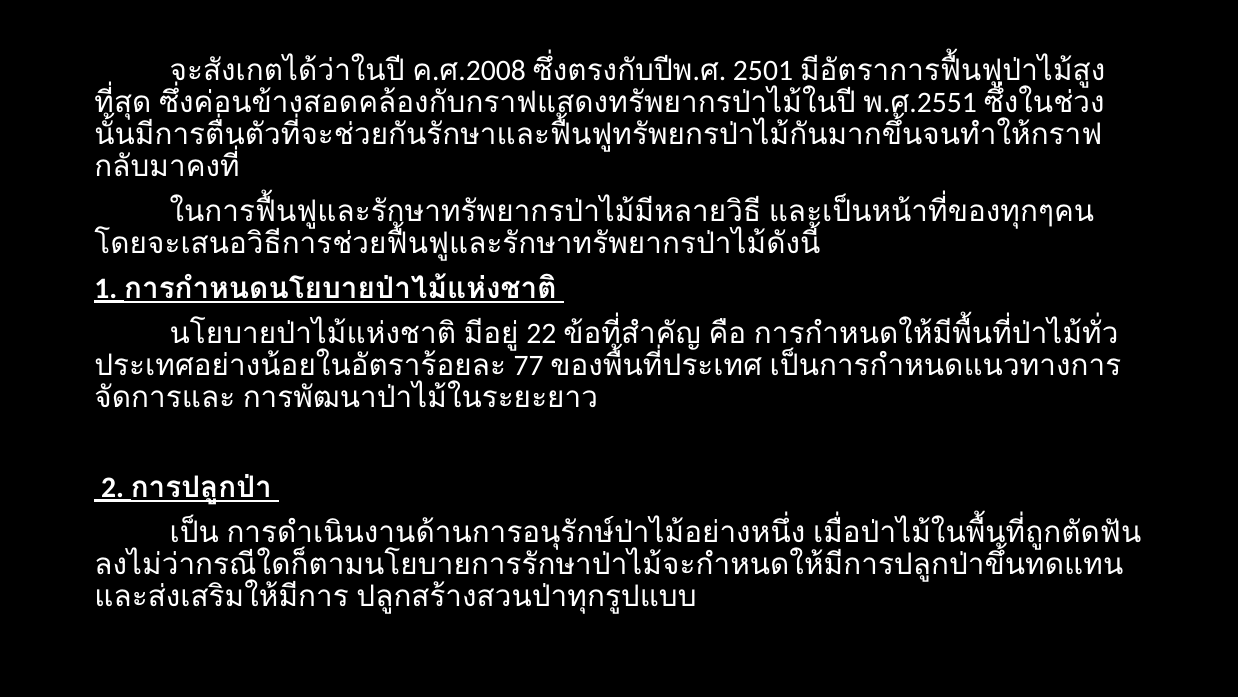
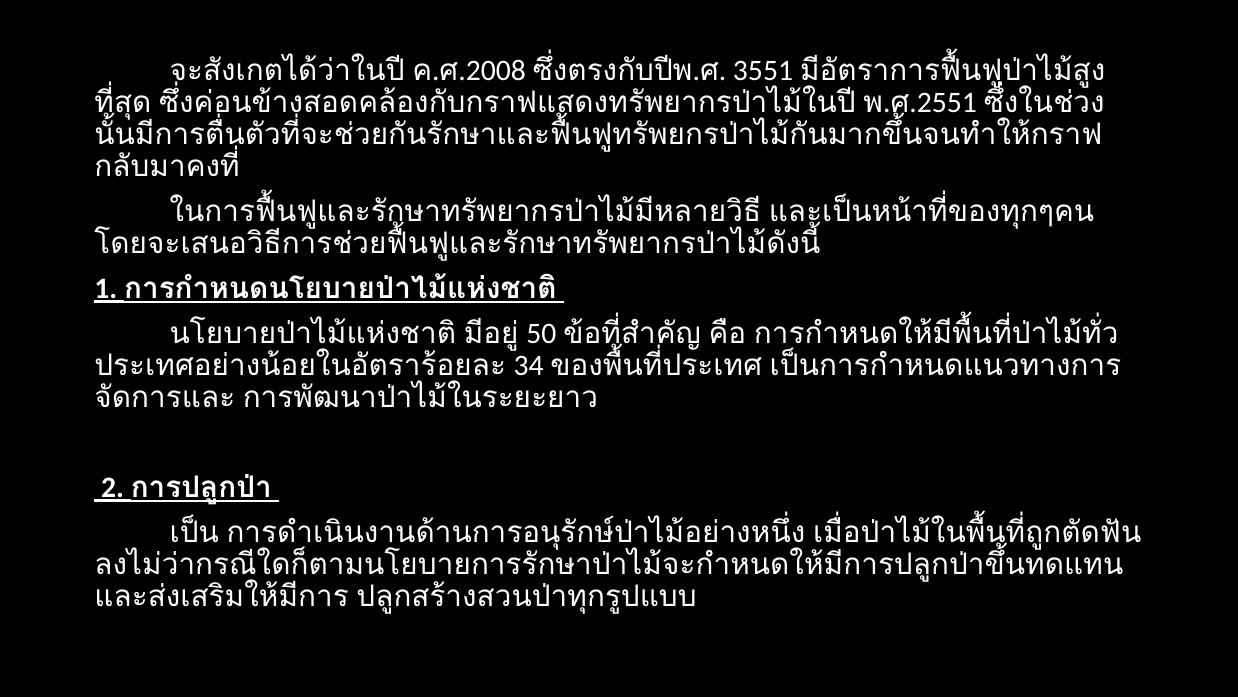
2501: 2501 -> 3551
22: 22 -> 50
77: 77 -> 34
